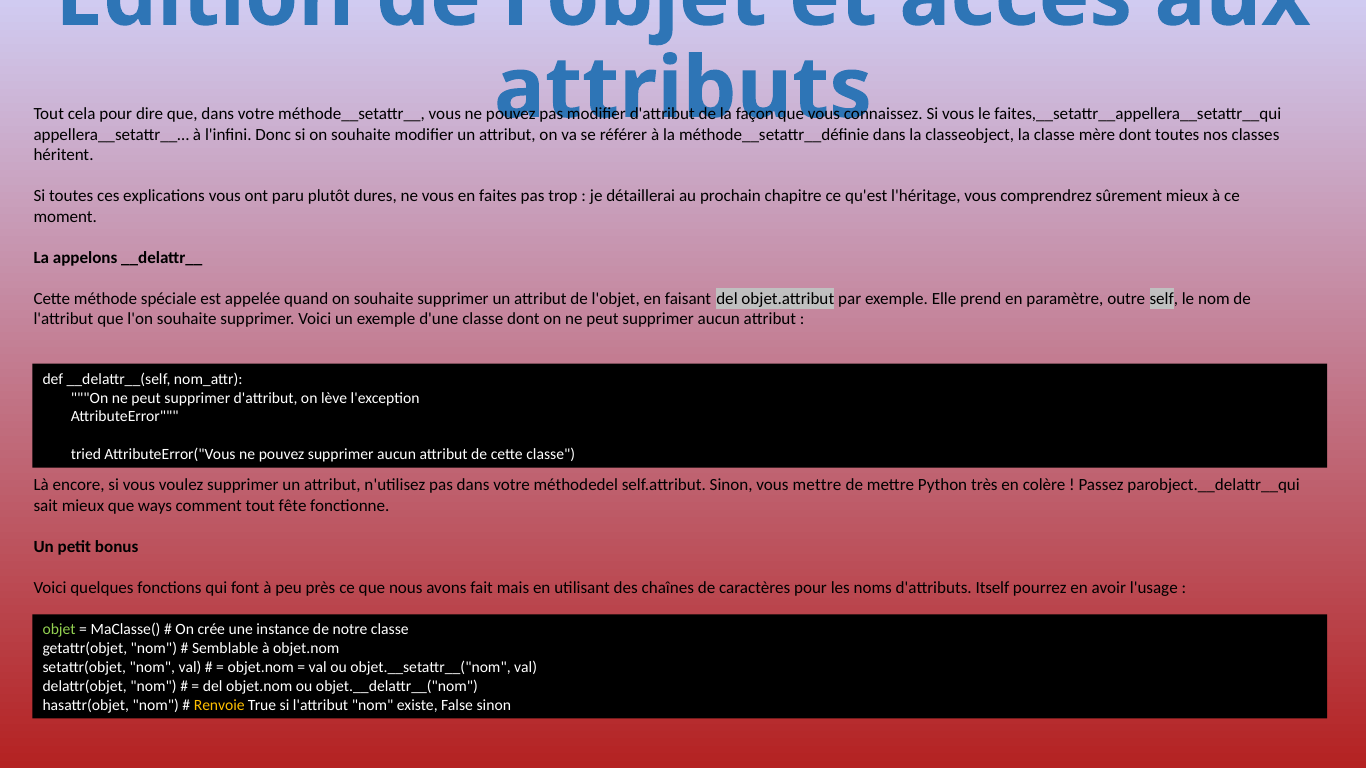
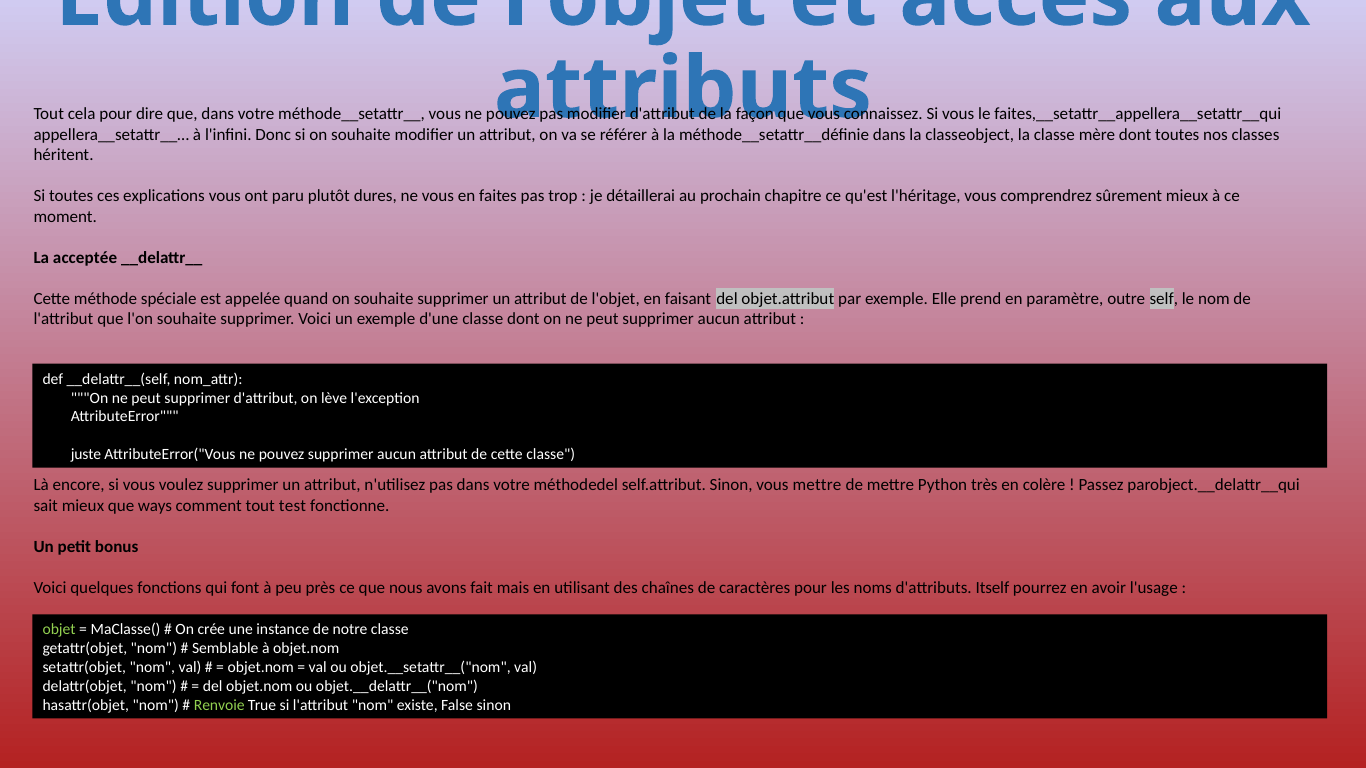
appelons: appelons -> acceptée
tried: tried -> juste
fête: fête -> test
Renvoie colour: yellow -> light green
